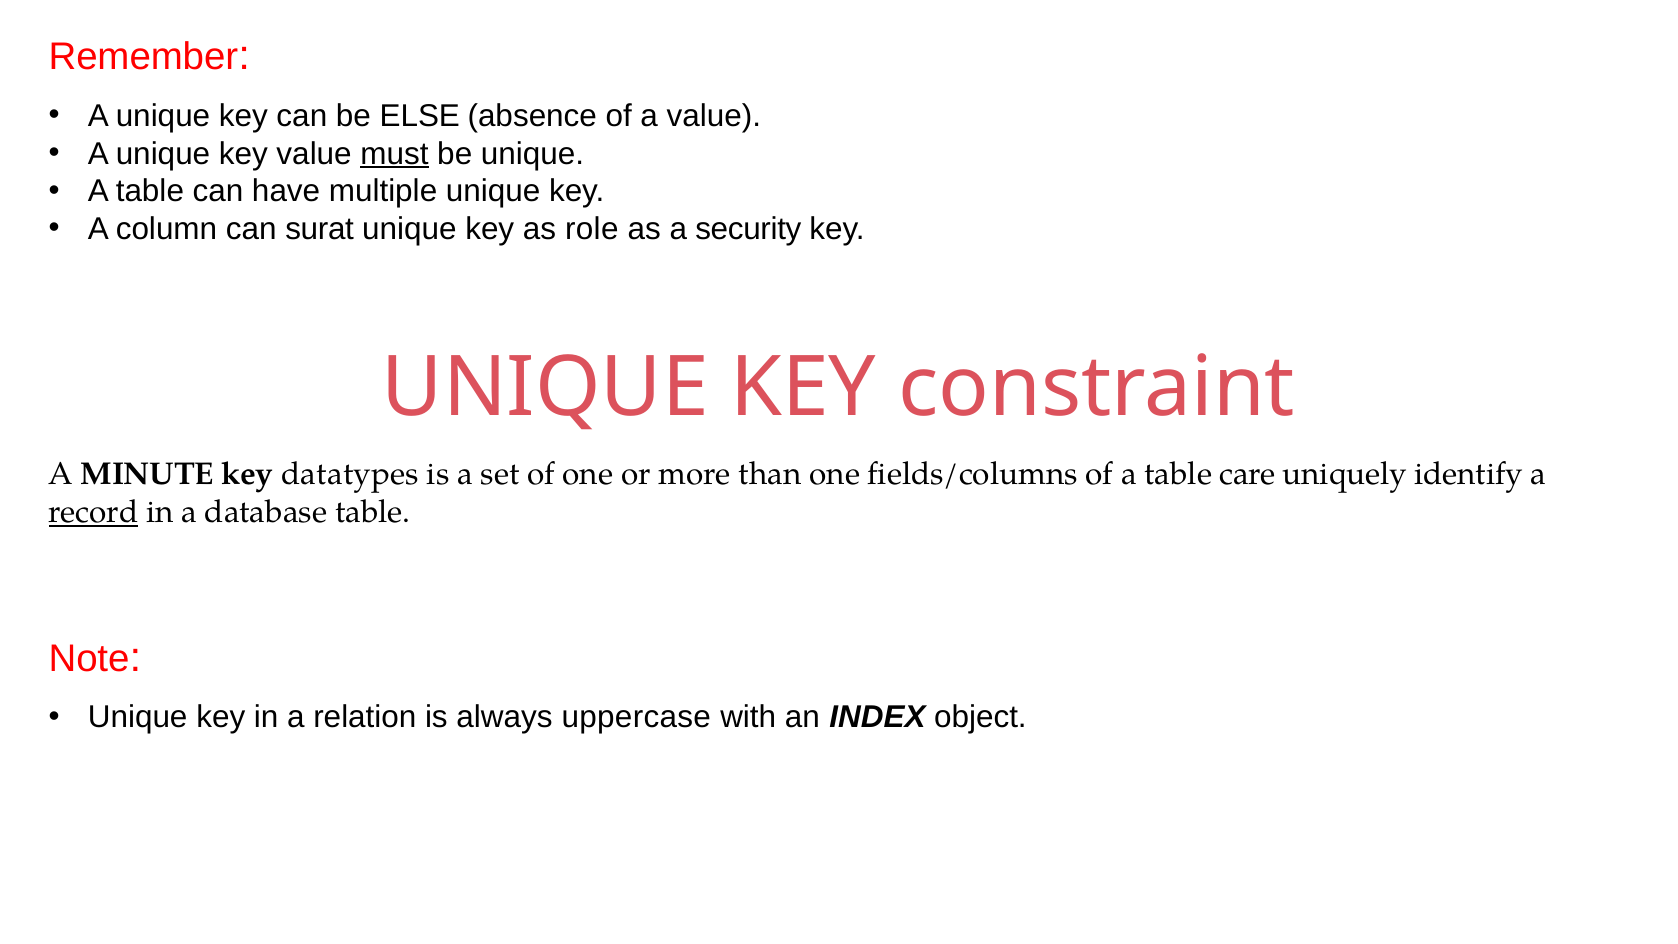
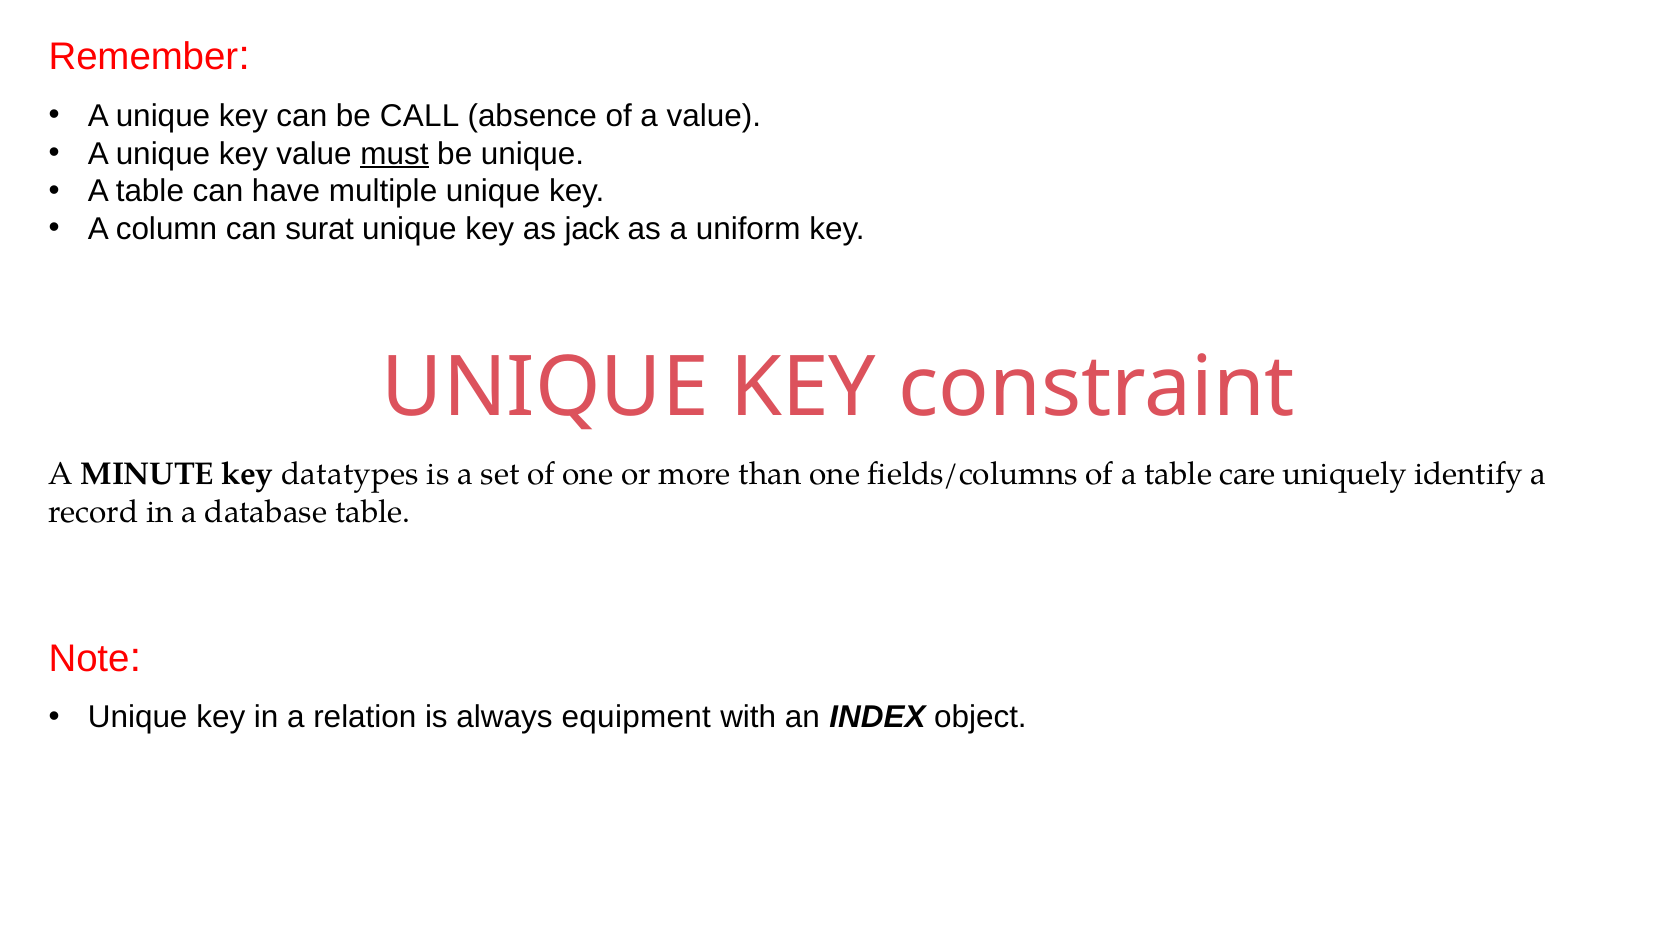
ELSE: ELSE -> CALL
role: role -> jack
security: security -> uniform
record underline: present -> none
uppercase: uppercase -> equipment
